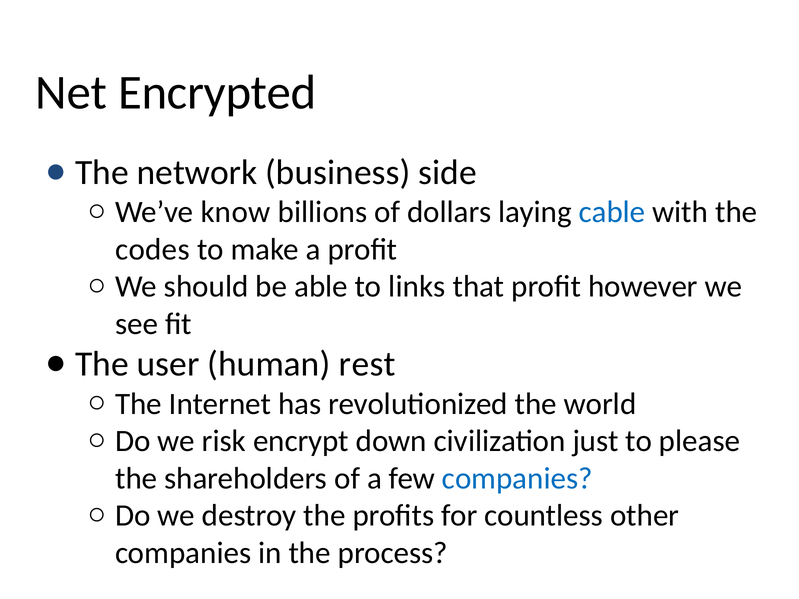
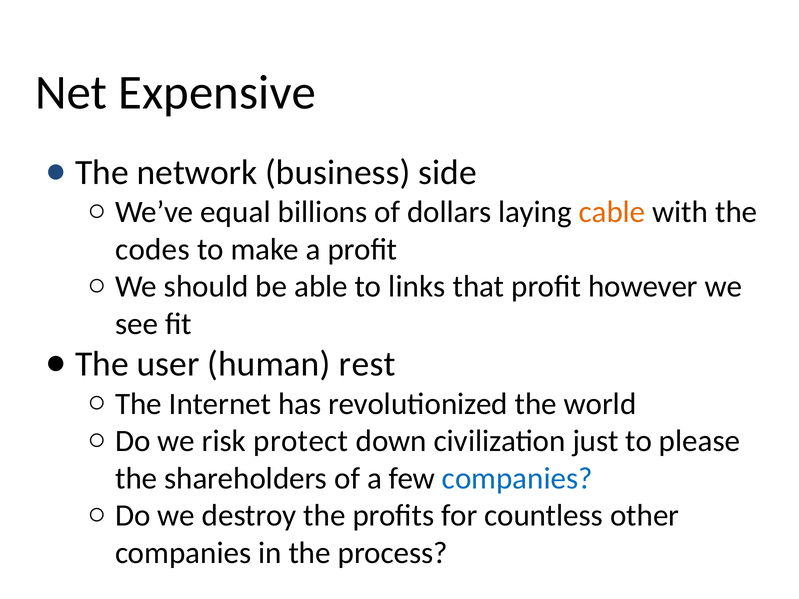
Encrypted: Encrypted -> Expensive
know: know -> equal
cable colour: blue -> orange
encrypt: encrypt -> protect
